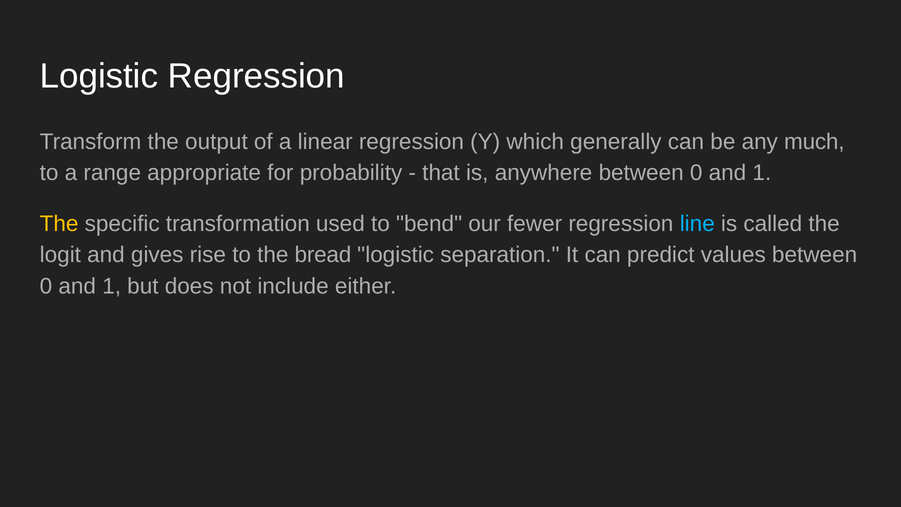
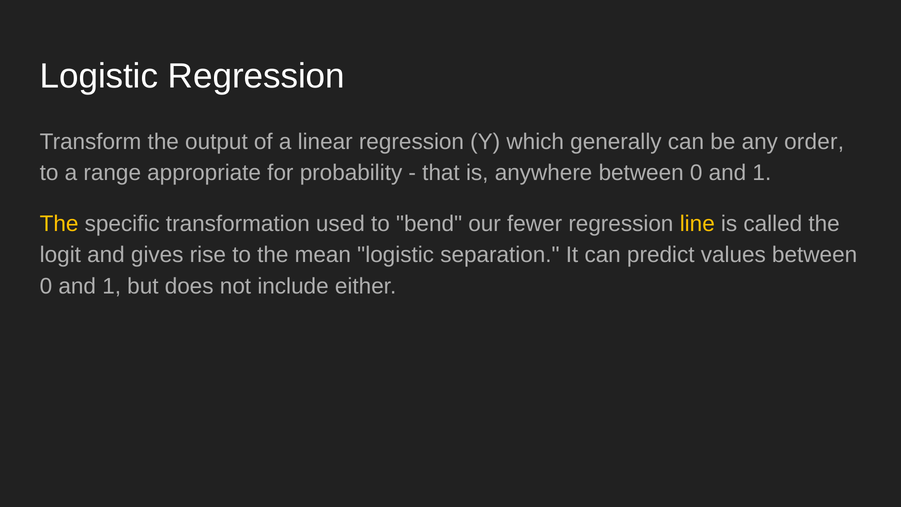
much: much -> order
line colour: light blue -> yellow
bread: bread -> mean
